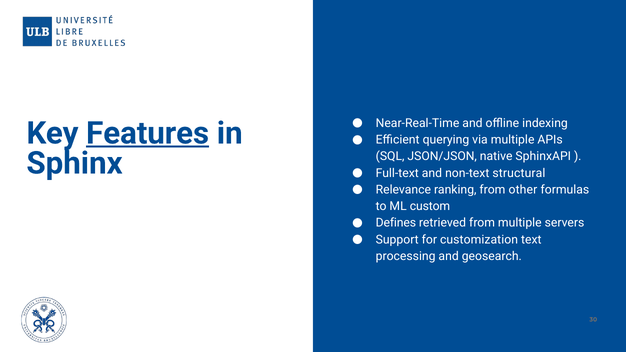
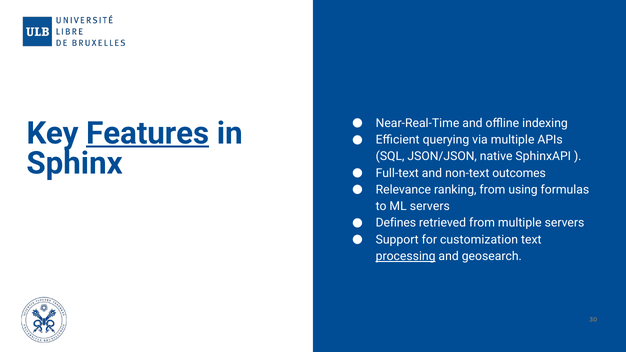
structural: structural -> outcomes
other: other -> using
ML custom: custom -> servers
processing underline: none -> present
